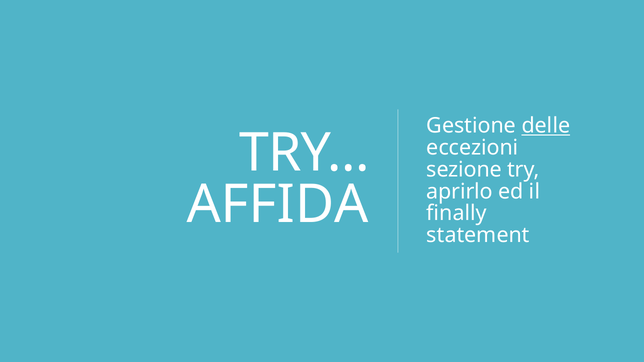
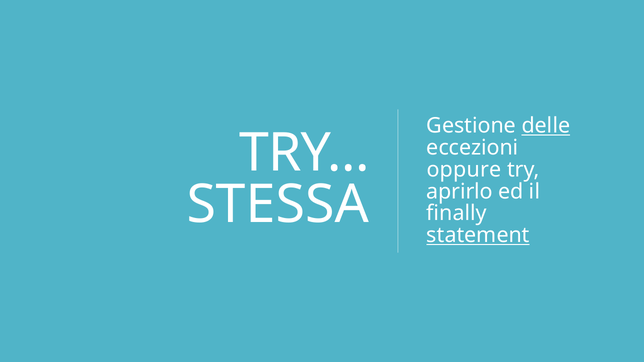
sezione: sezione -> oppure
AFFIDA: AFFIDA -> STESSA
statement underline: none -> present
